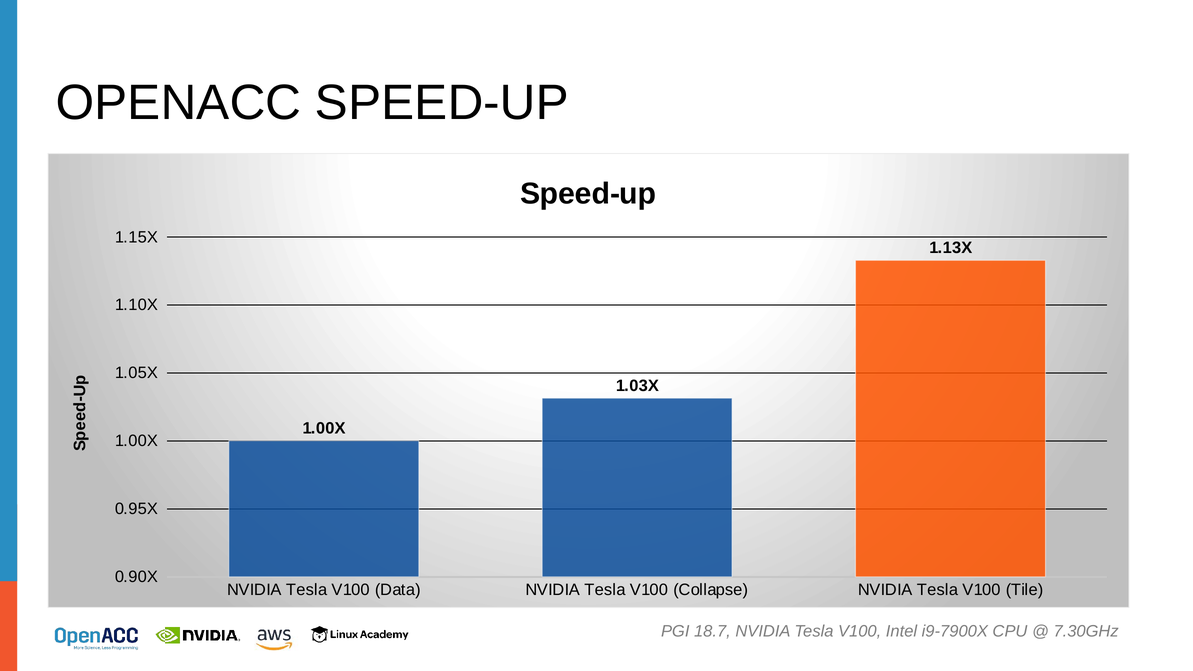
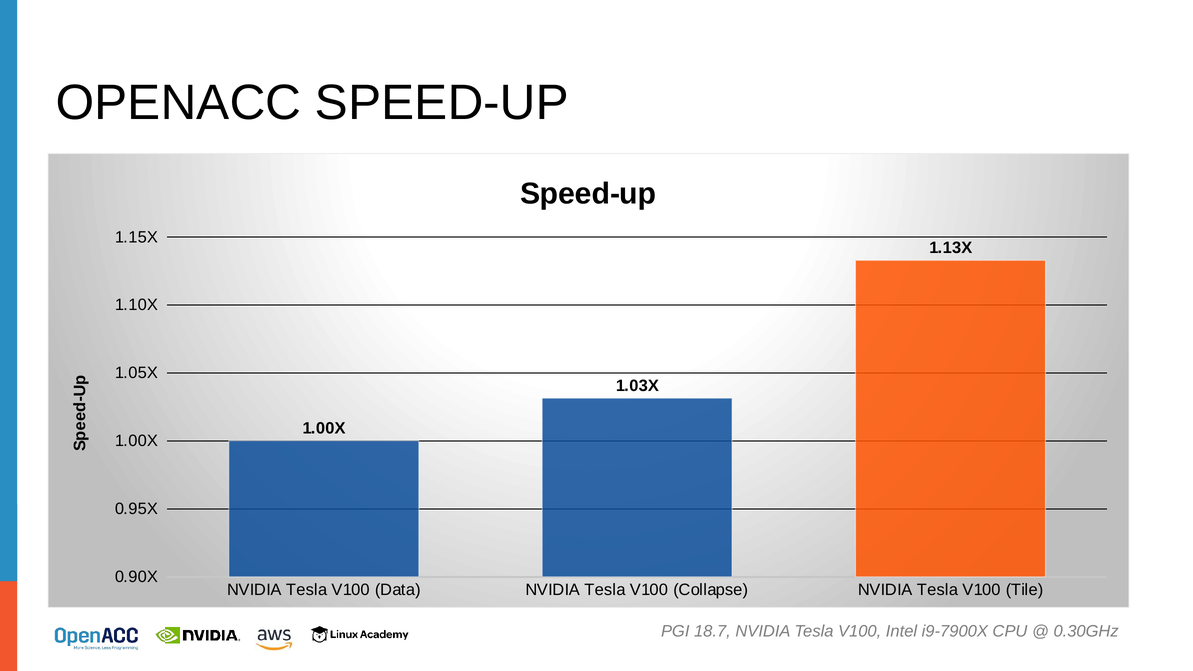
7.30GHz: 7.30GHz -> 0.30GHz
